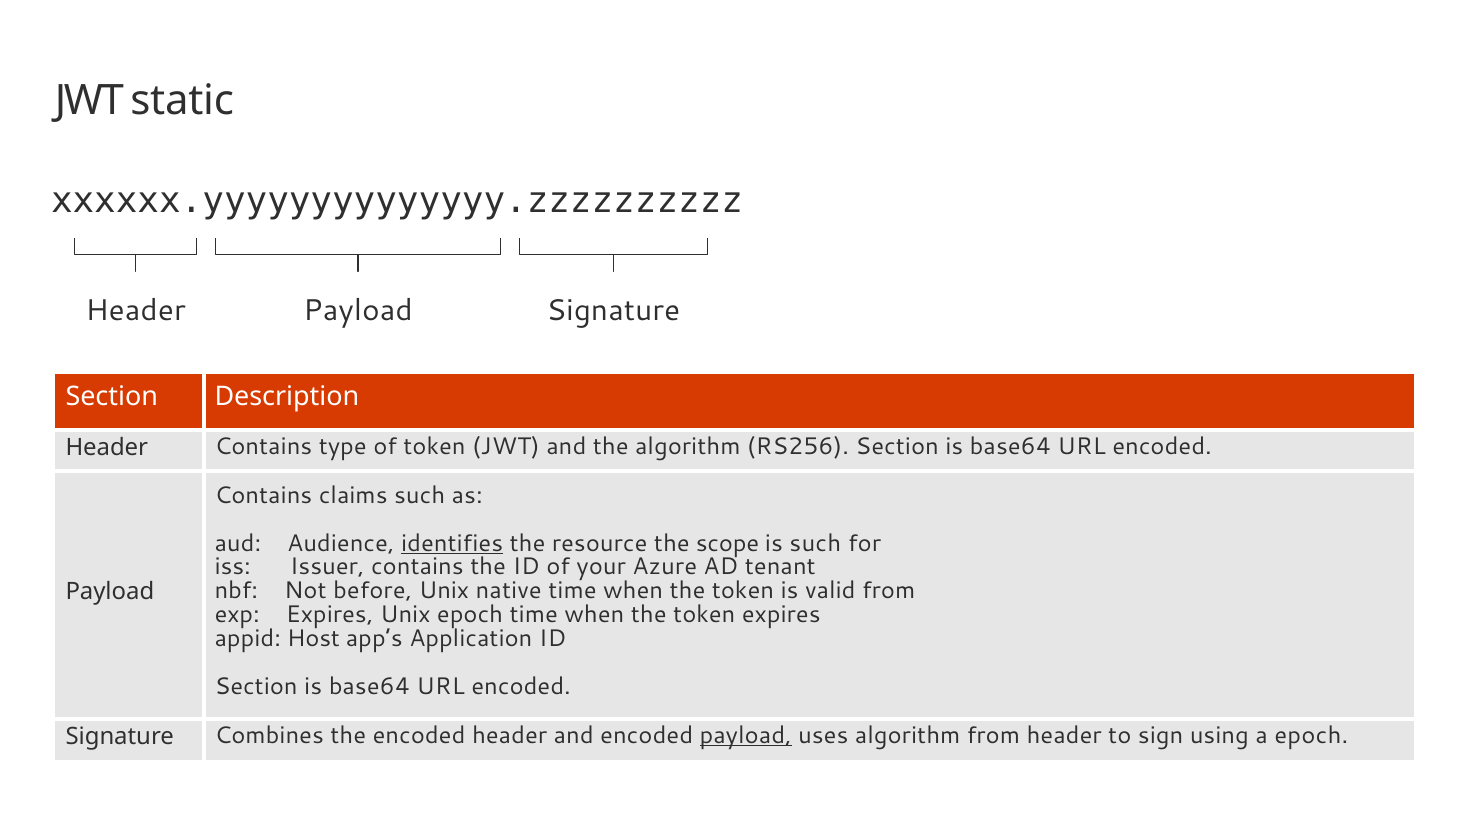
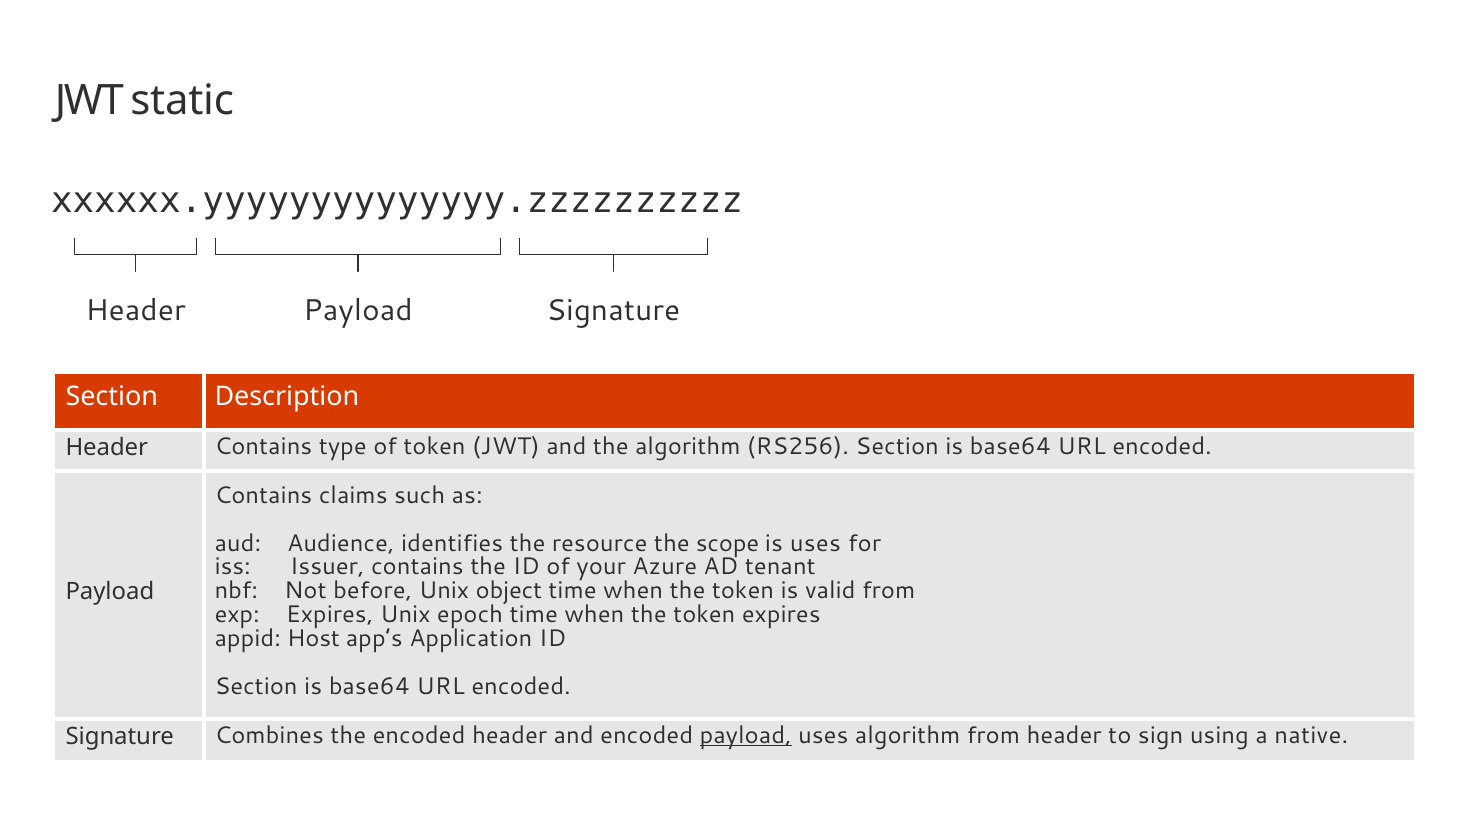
identifies underline: present -> none
is such: such -> uses
native: native -> object
a epoch: epoch -> native
